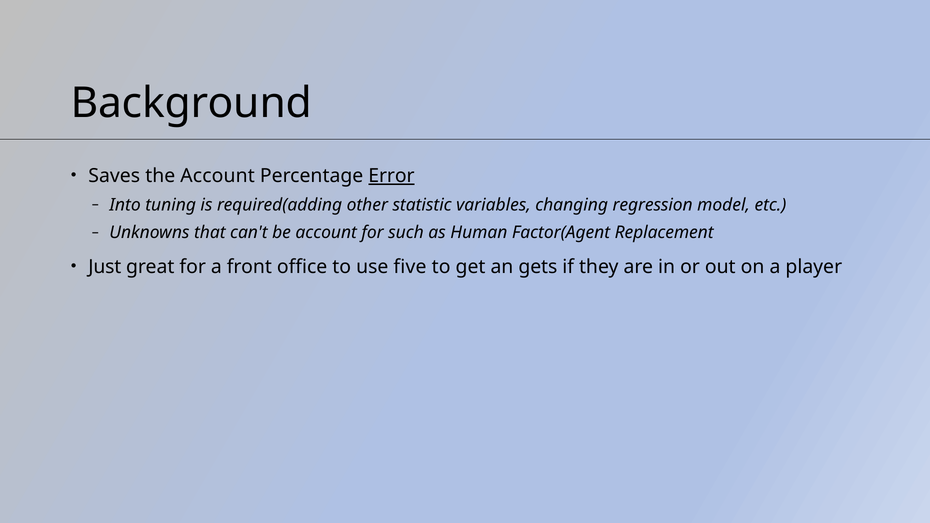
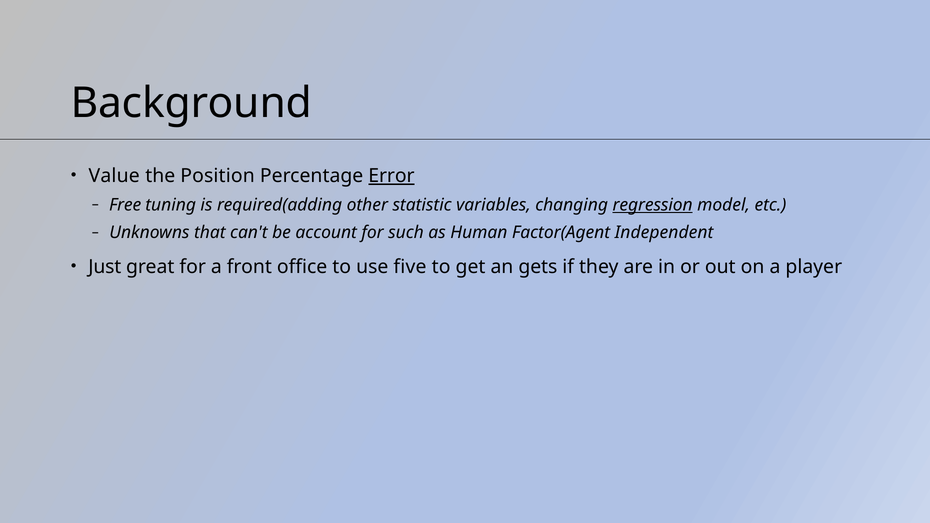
Saves: Saves -> Value
the Account: Account -> Position
Into: Into -> Free
regression underline: none -> present
Replacement: Replacement -> Independent
